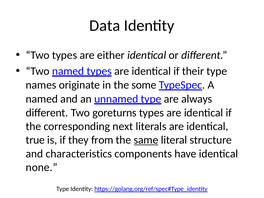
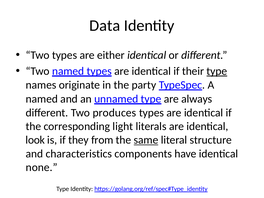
type at (217, 71) underline: none -> present
some: some -> party
goreturns: goreturns -> produces
next: next -> light
true: true -> look
